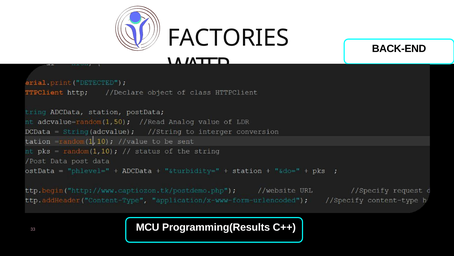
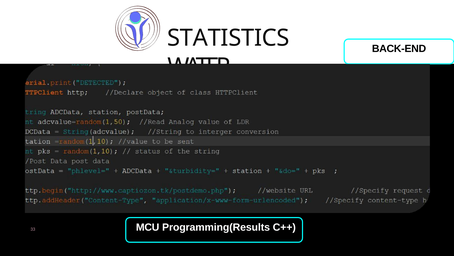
FACTORIES: FACTORIES -> STATISTICS
